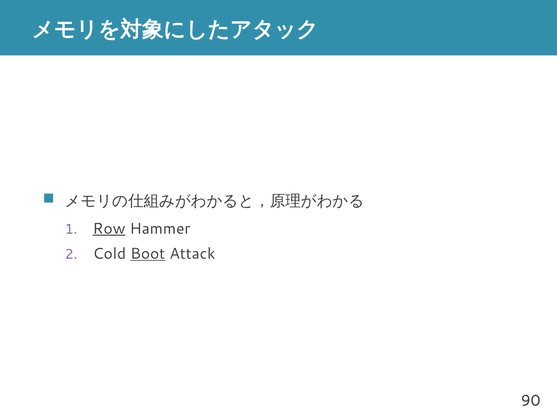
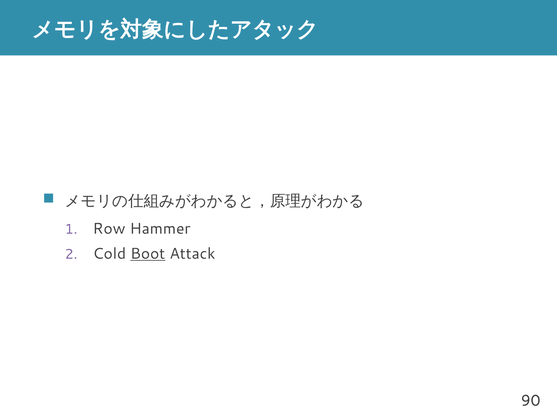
Row underline: present -> none
